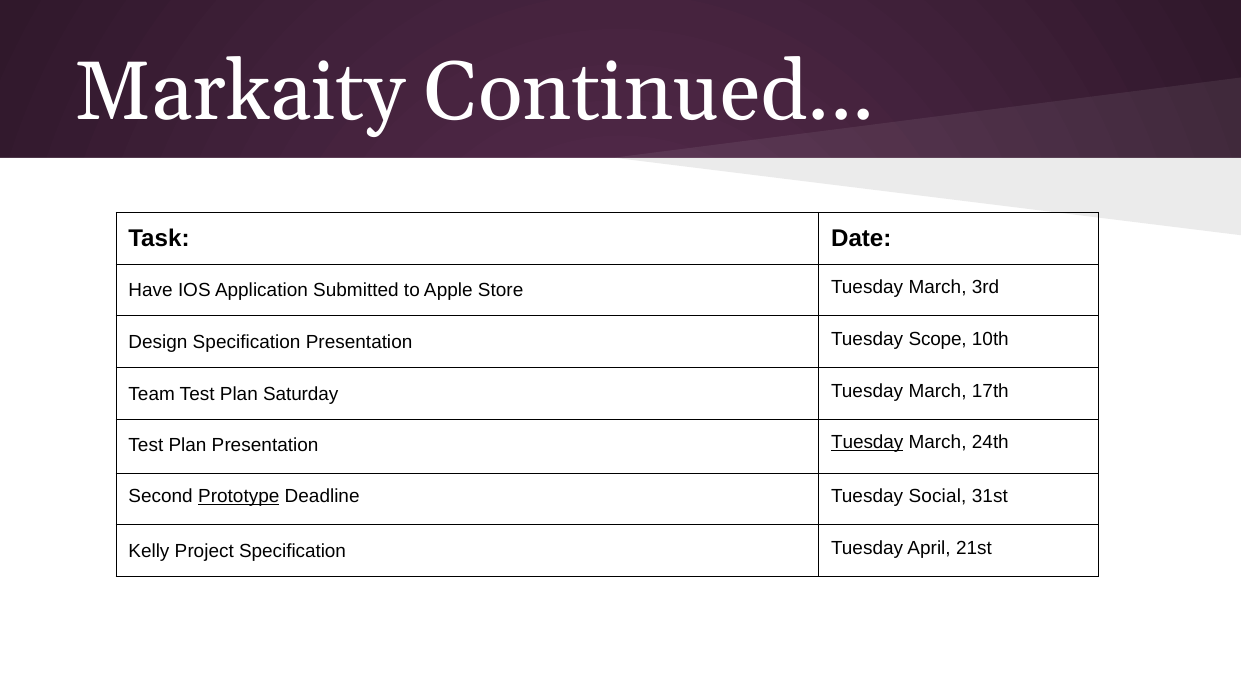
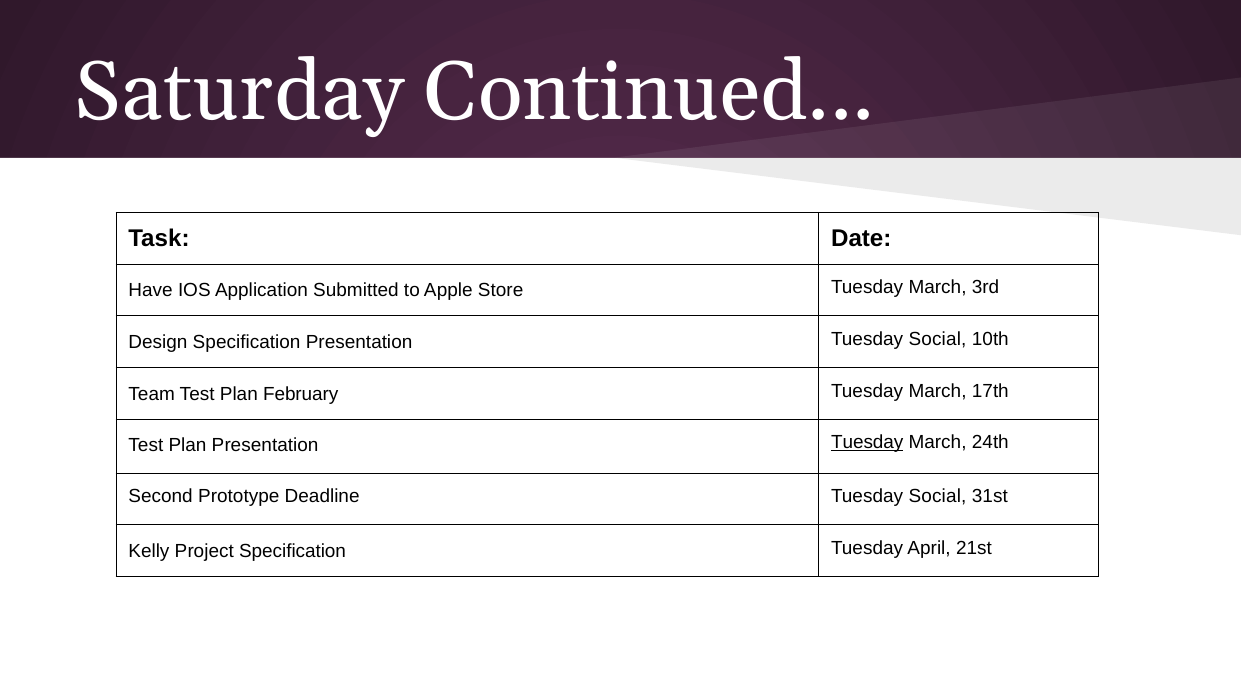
Markaity: Markaity -> Saturday
Presentation Tuesday Scope: Scope -> Social
Saturday: Saturday -> February
Prototype underline: present -> none
